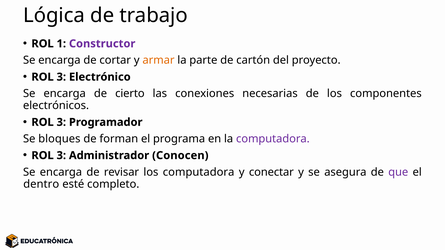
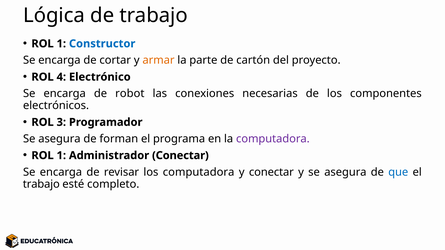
Constructor colour: purple -> blue
3 at (61, 77): 3 -> 4
cierto: cierto -> robot
bloques at (59, 139): bloques -> asegura
3 at (61, 156): 3 -> 1
Administrador Conocen: Conocen -> Conectar
que colour: purple -> blue
dentro at (41, 184): dentro -> trabajo
